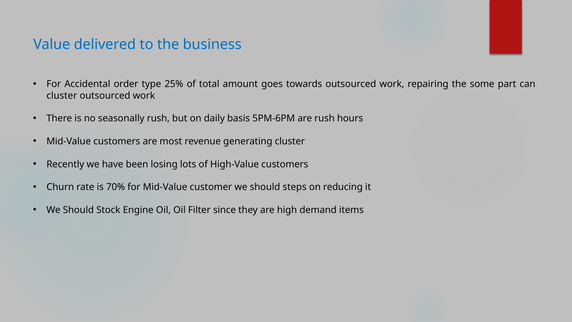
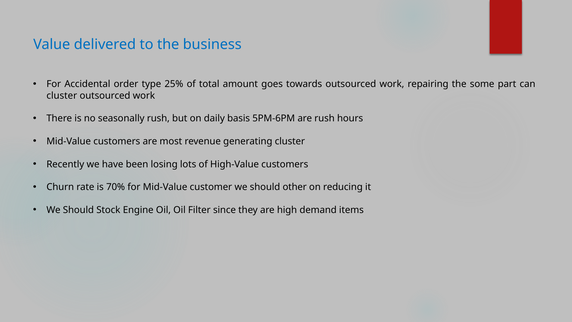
steps: steps -> other
